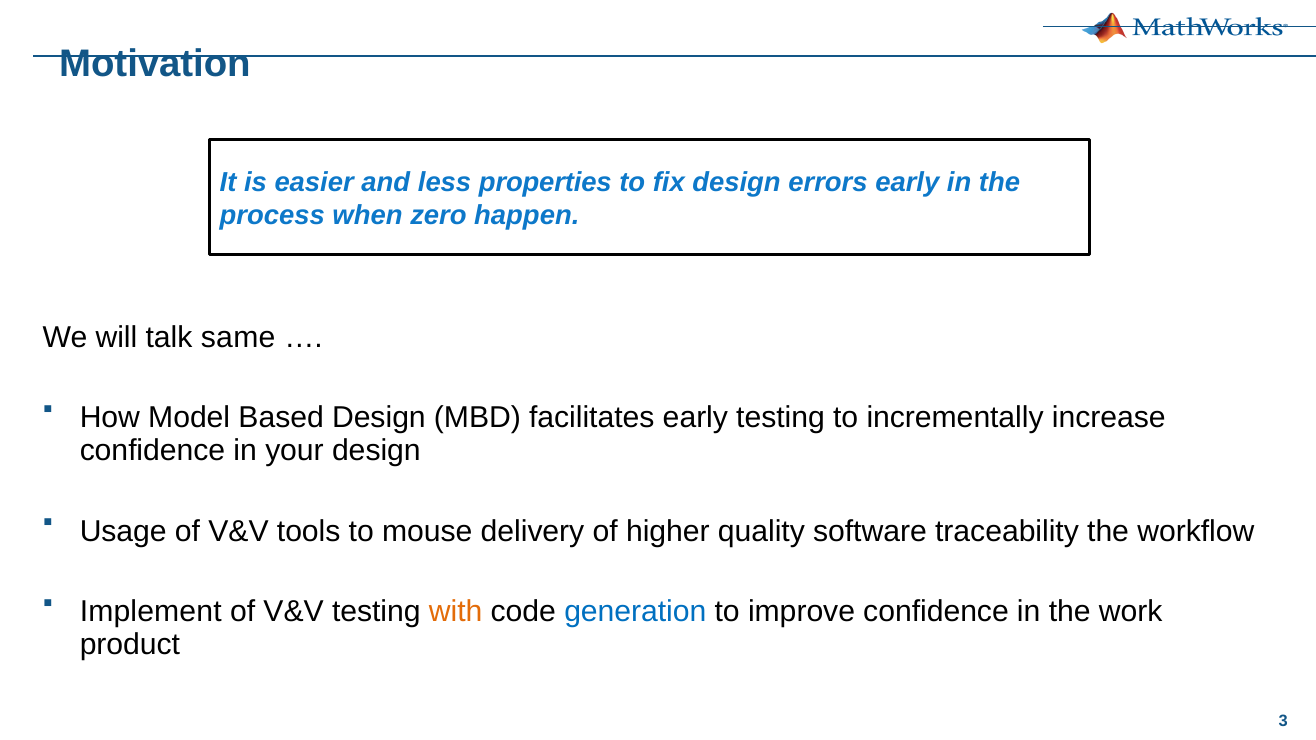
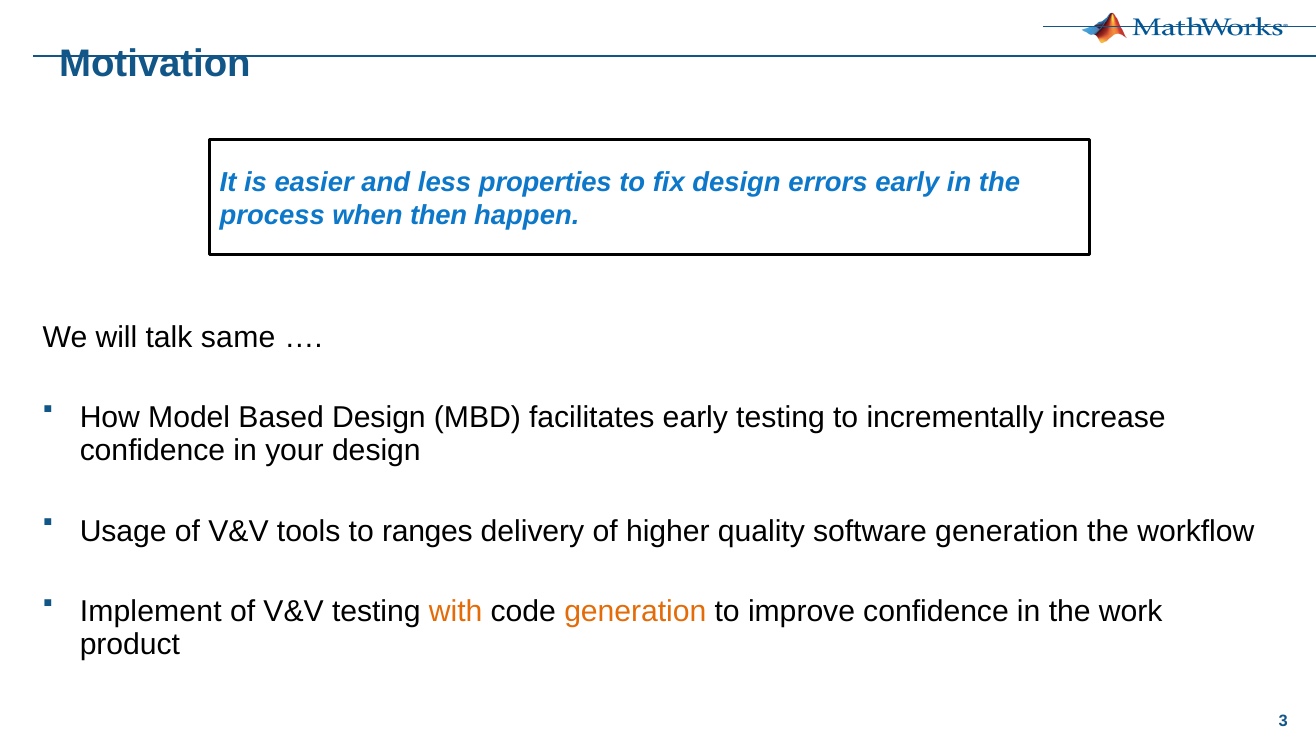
zero: zero -> then
mouse: mouse -> ranges
software traceability: traceability -> generation
generation at (635, 612) colour: blue -> orange
